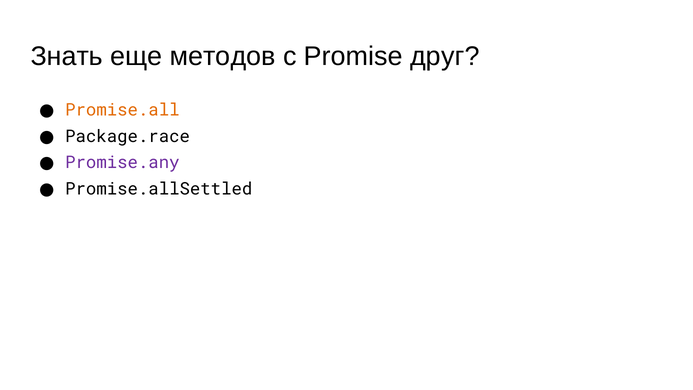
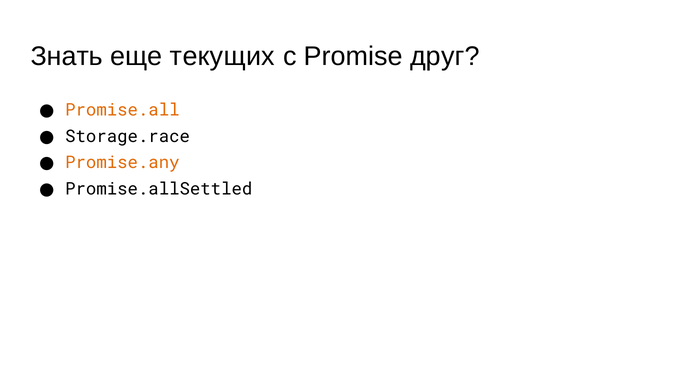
методов: методов -> текущих
Package.race: Package.race -> Storage.race
Promise.any colour: purple -> orange
